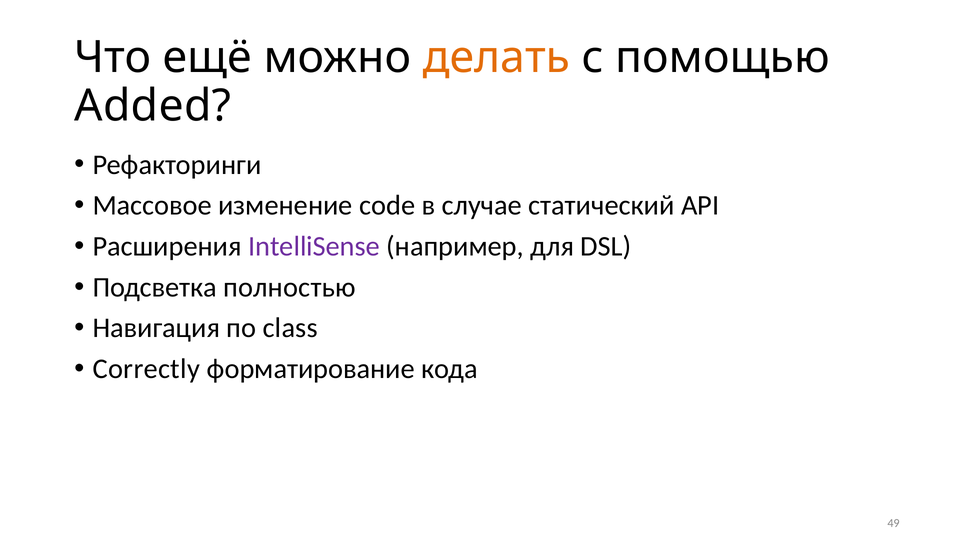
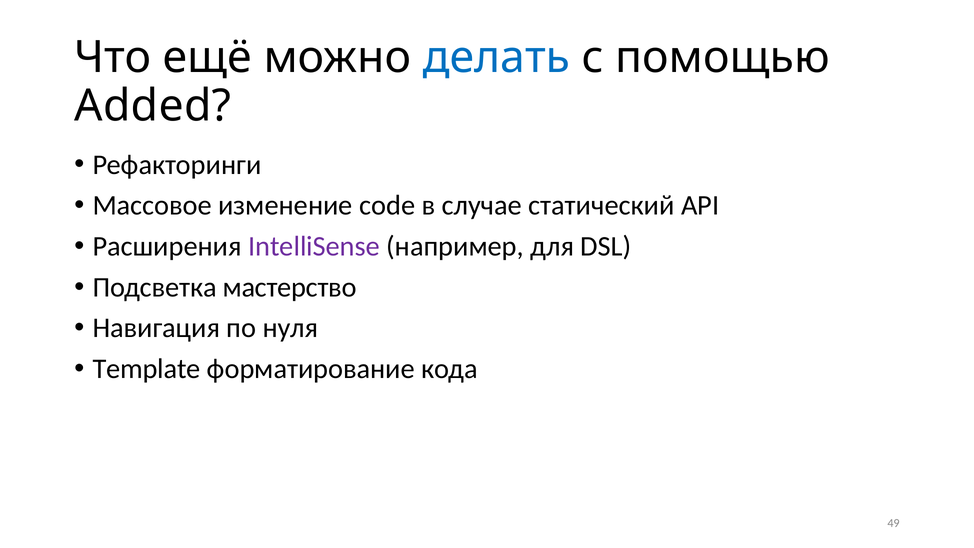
делать colour: orange -> blue
полностью: полностью -> мастерство
class: class -> нуля
Correctly: Correctly -> Template
